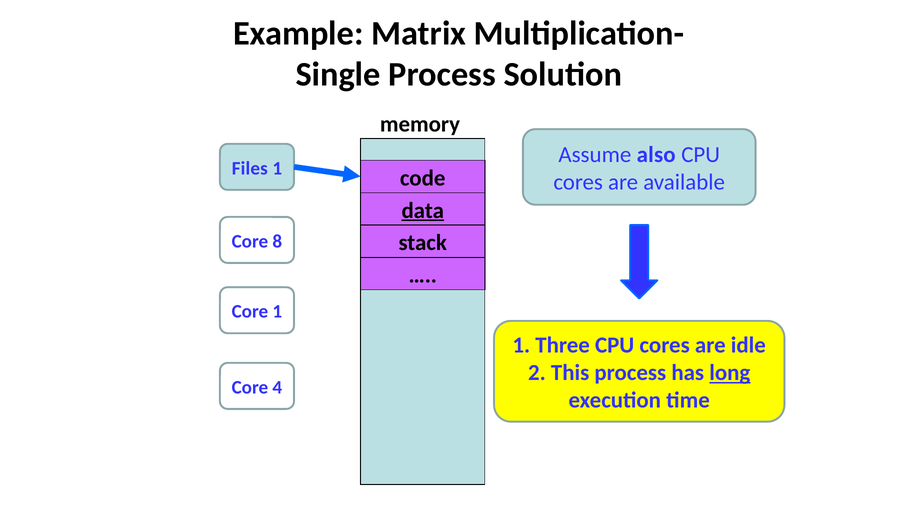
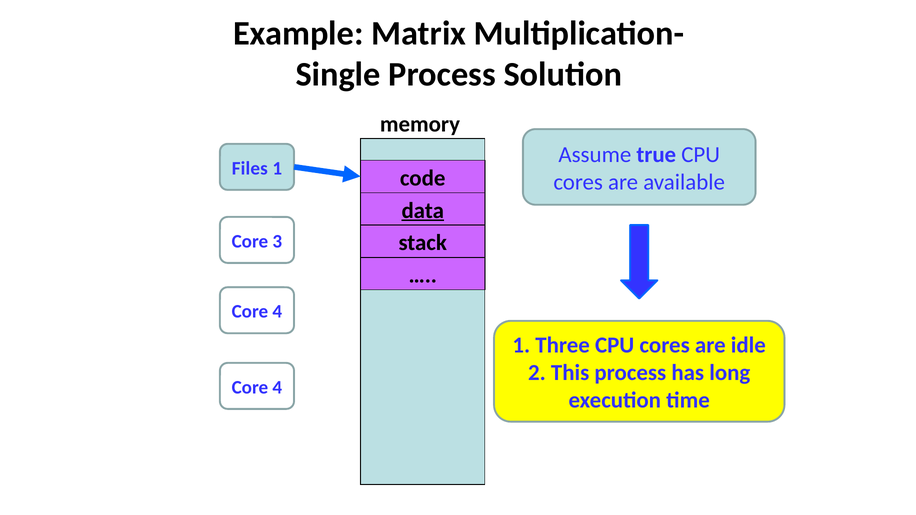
also: also -> true
8: 8 -> 3
1 at (277, 312): 1 -> 4
long underline: present -> none
